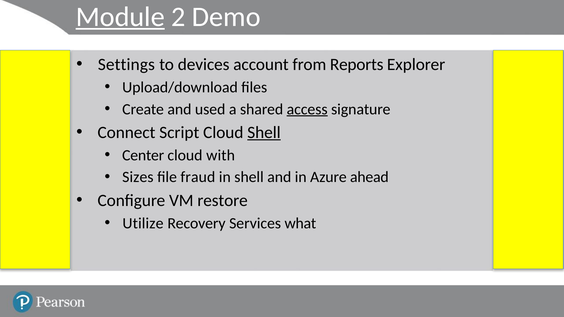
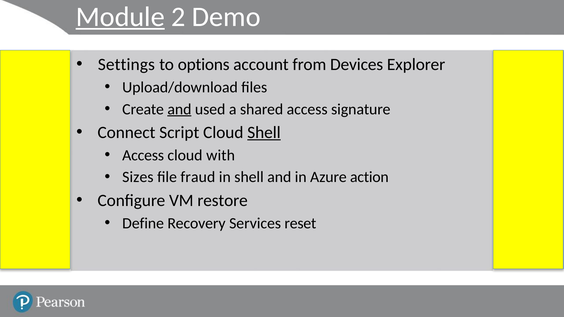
devices: devices -> options
Reports: Reports -> Devices
and at (179, 109) underline: none -> present
access at (307, 109) underline: present -> none
Center at (143, 155): Center -> Access
ahead: ahead -> action
Utilize: Utilize -> Define
what: what -> reset
